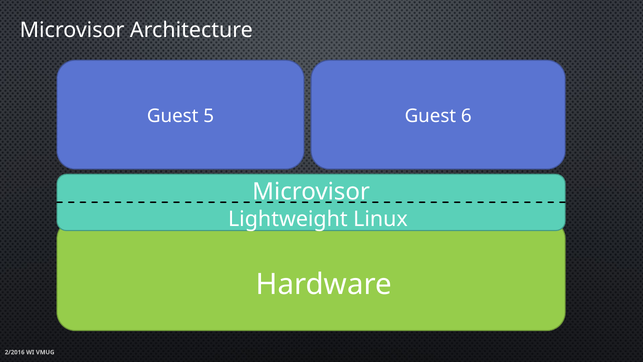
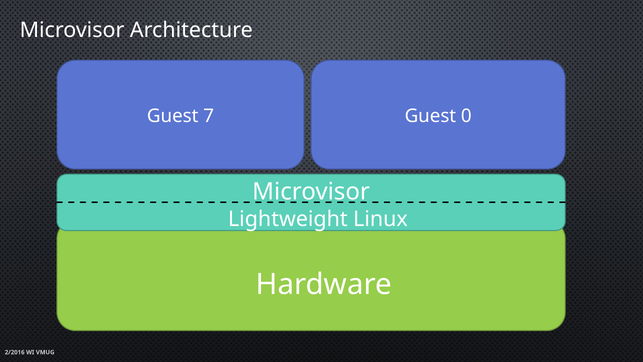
5: 5 -> 7
6: 6 -> 0
